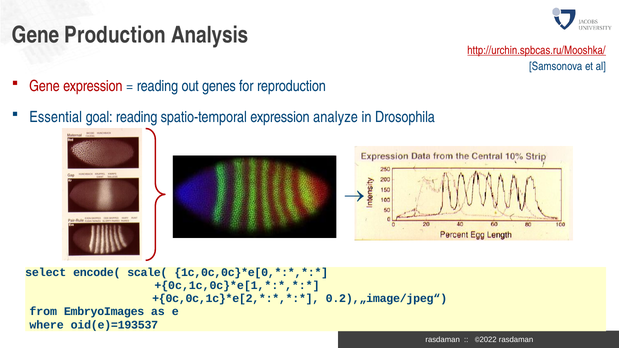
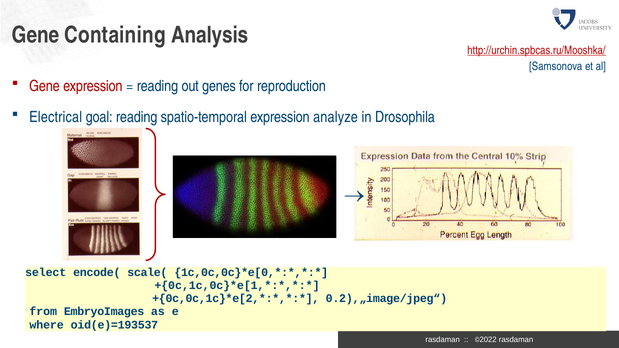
Production: Production -> Containing
Essential: Essential -> Electrical
